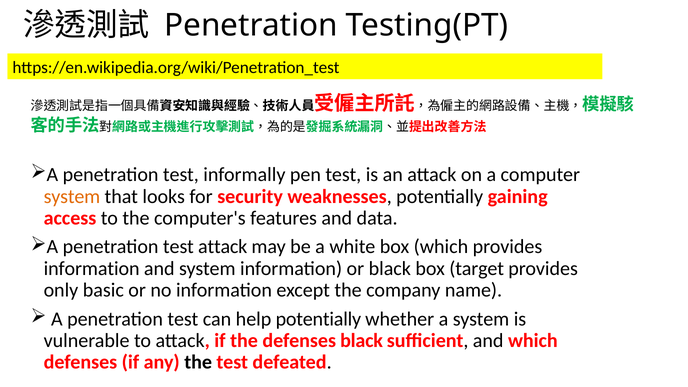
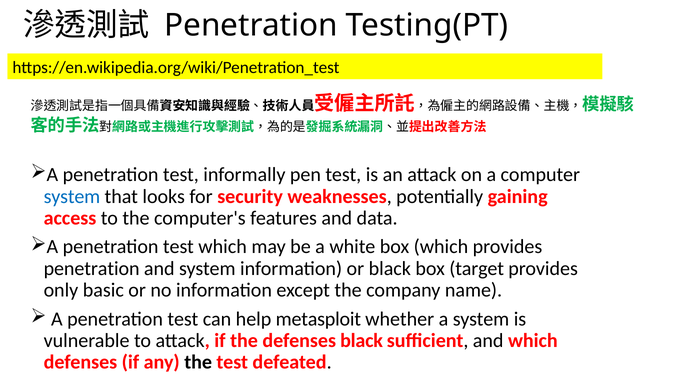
system at (72, 196) colour: orange -> blue
test attack: attack -> which
information at (92, 268): information -> penetration
help potentially: potentially -> metasploit
